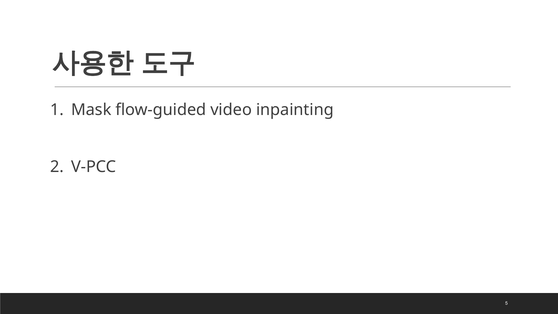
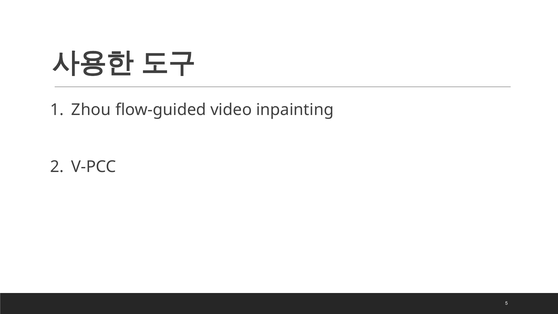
Mask: Mask -> Zhou
